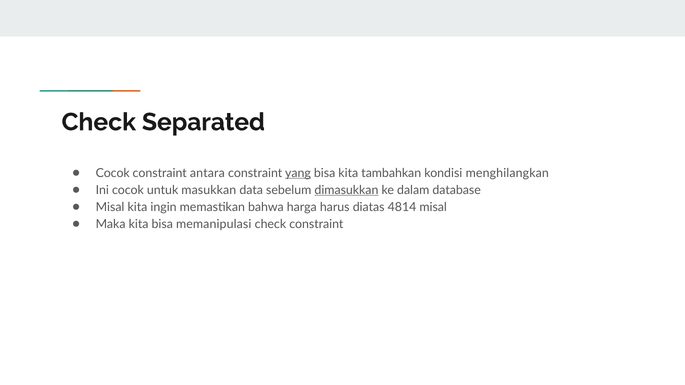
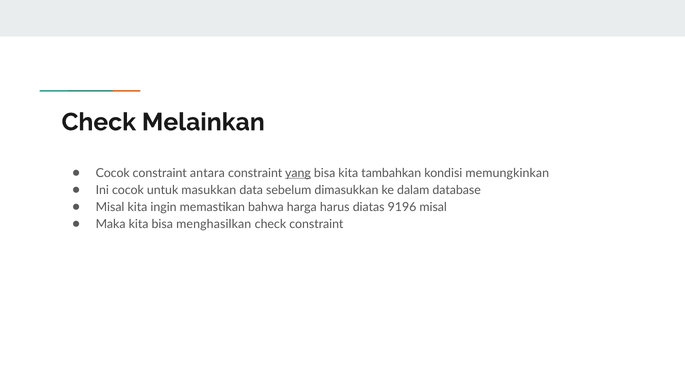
Separated: Separated -> Melainkan
menghilangkan: menghilangkan -> memungkinkan
dimasukkan underline: present -> none
4814: 4814 -> 9196
memanipulasi: memanipulasi -> menghasilkan
